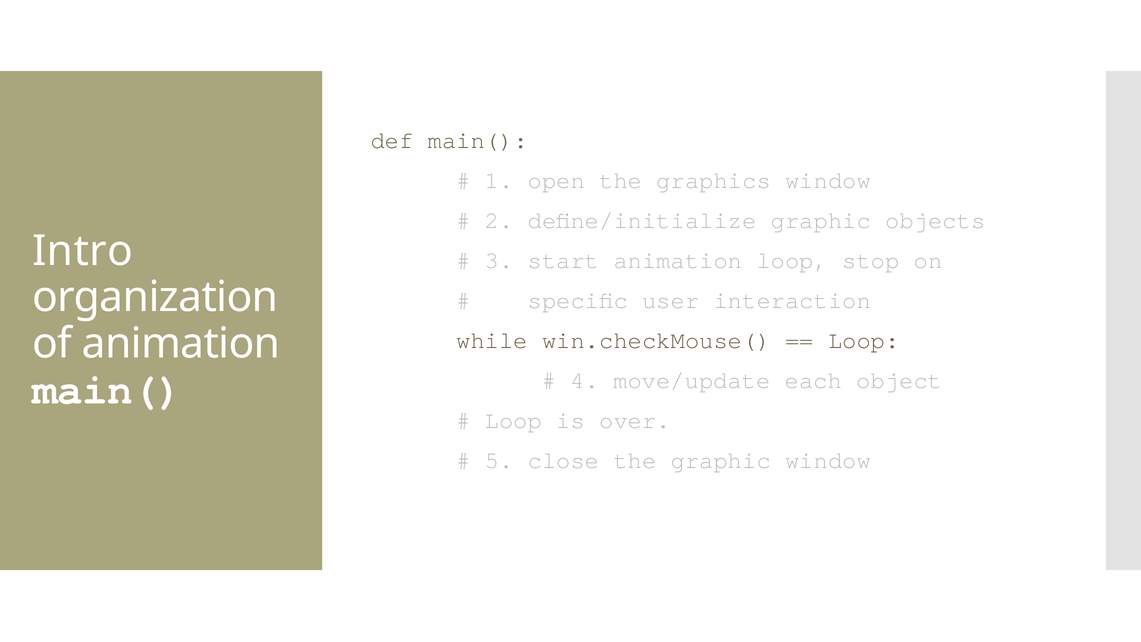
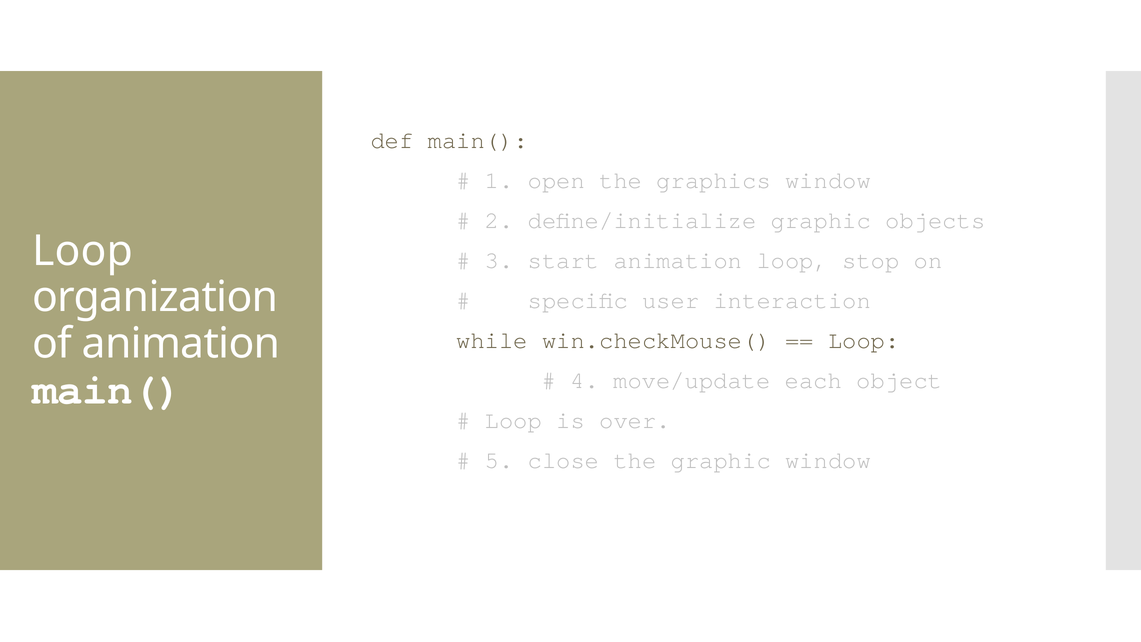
Intro at (83, 251): Intro -> Loop
